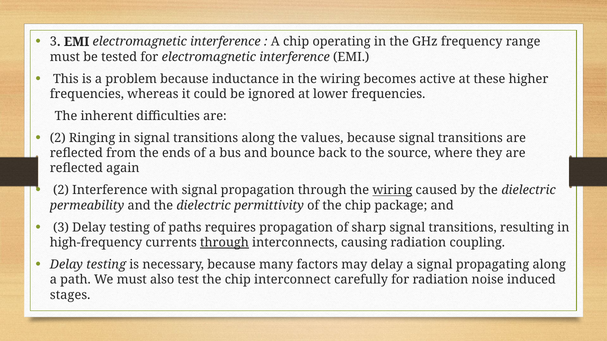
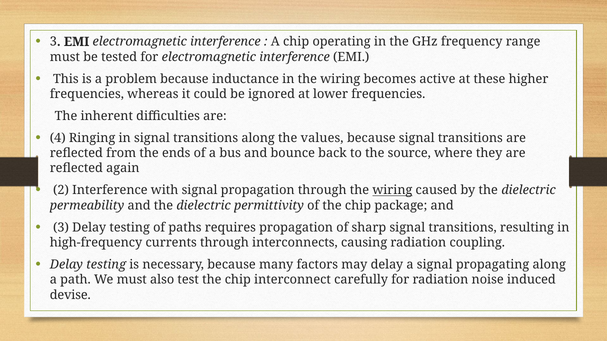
2 at (58, 138): 2 -> 4
through at (224, 243) underline: present -> none
stages: stages -> devise
